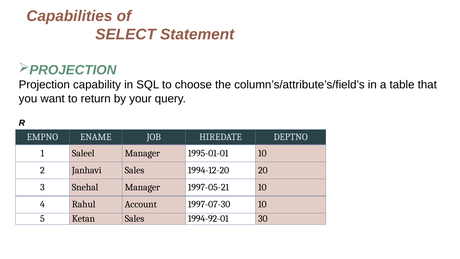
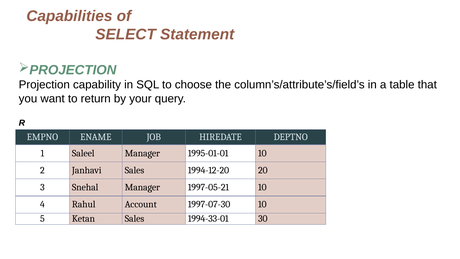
1994-92-01: 1994-92-01 -> 1994-33-01
